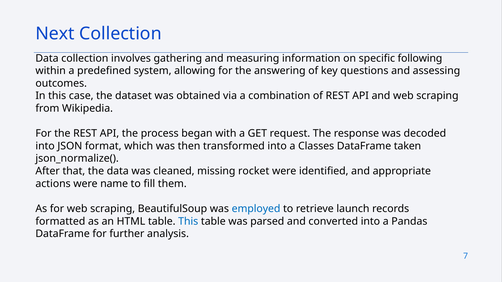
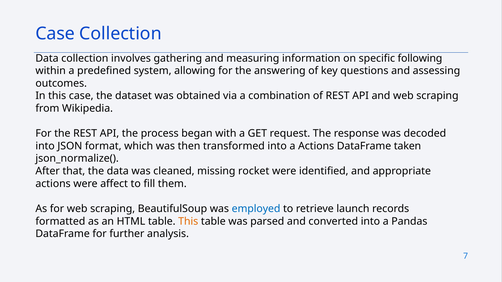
Next at (55, 34): Next -> Case
a Classes: Classes -> Actions
name: name -> affect
This at (188, 222) colour: blue -> orange
